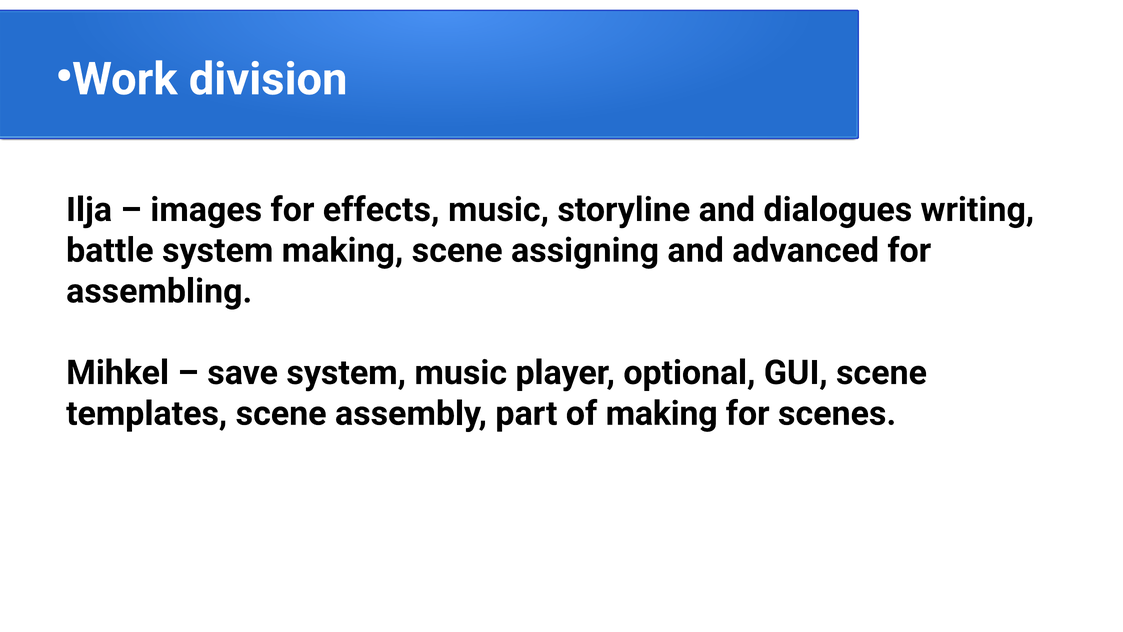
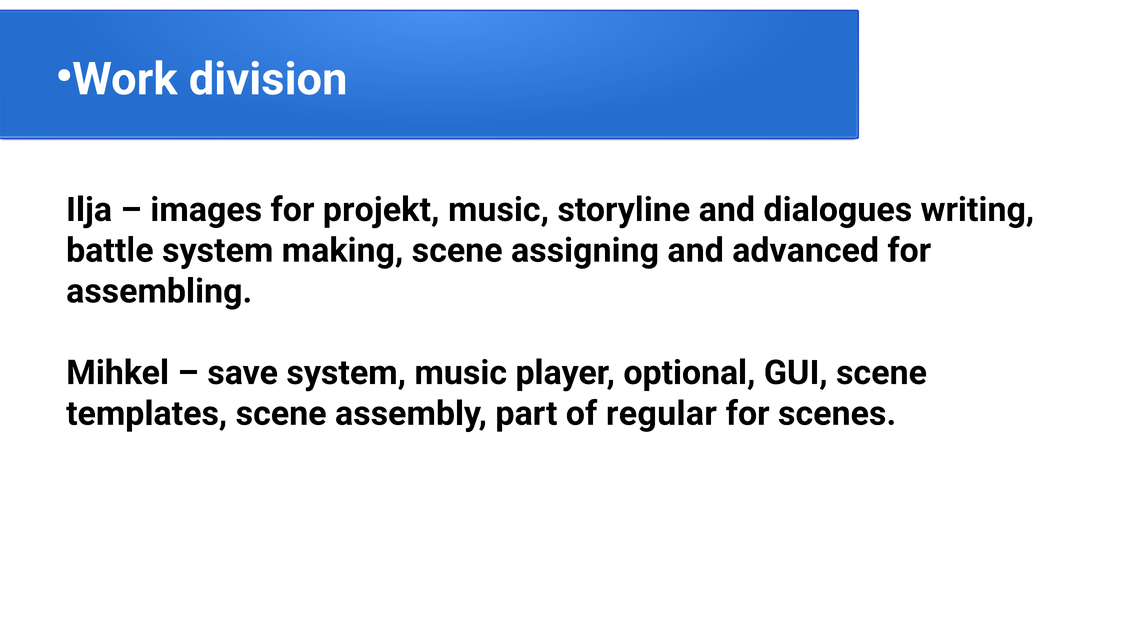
effects: effects -> projekt
of making: making -> regular
